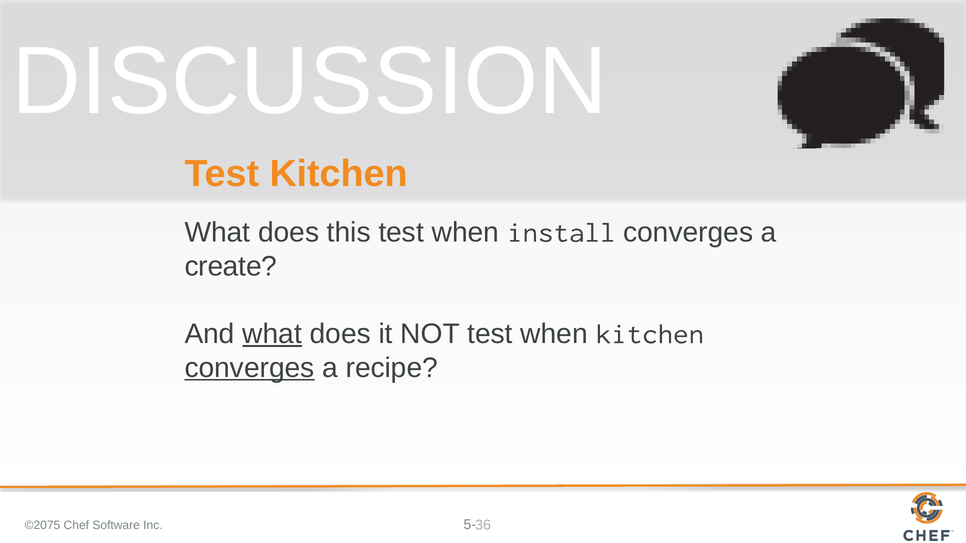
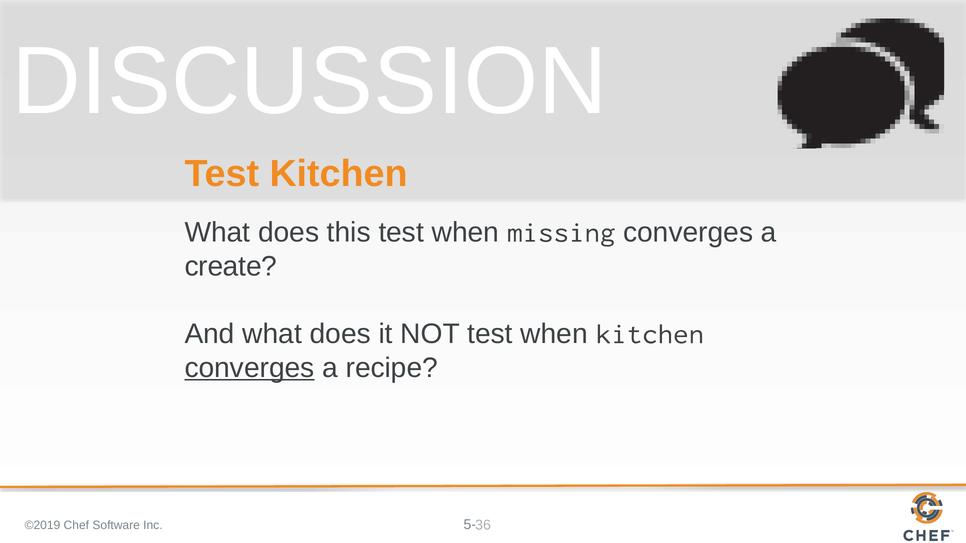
install: install -> missing
what at (272, 334) underline: present -> none
©2075: ©2075 -> ©2019
